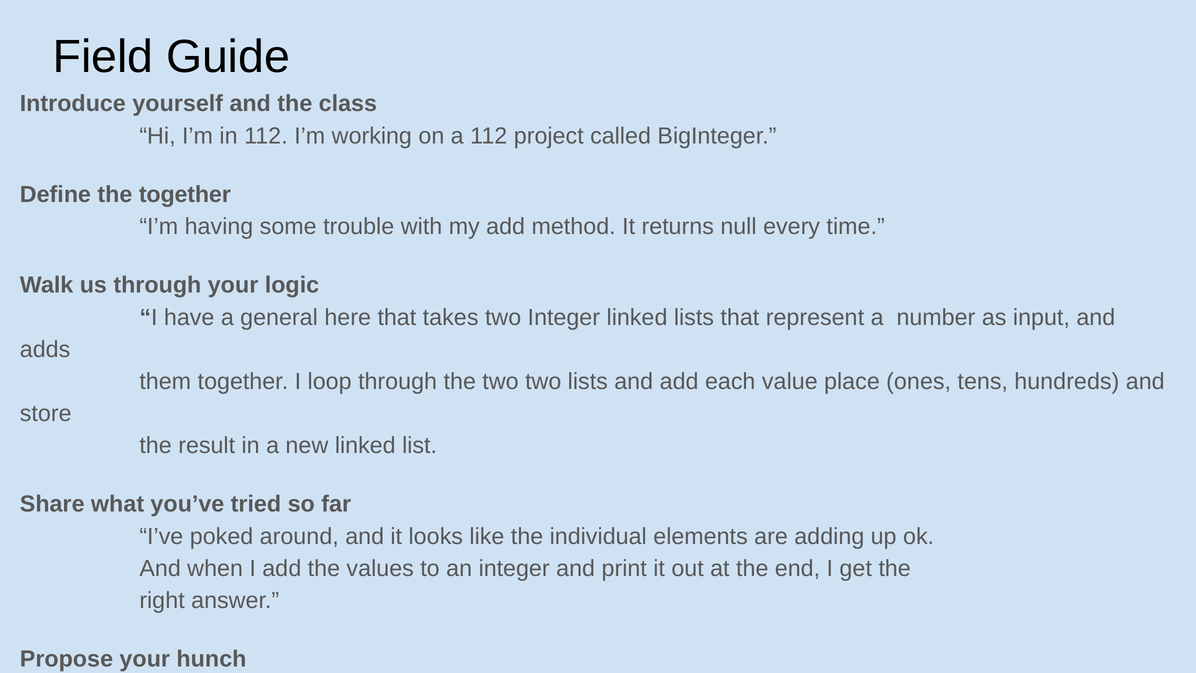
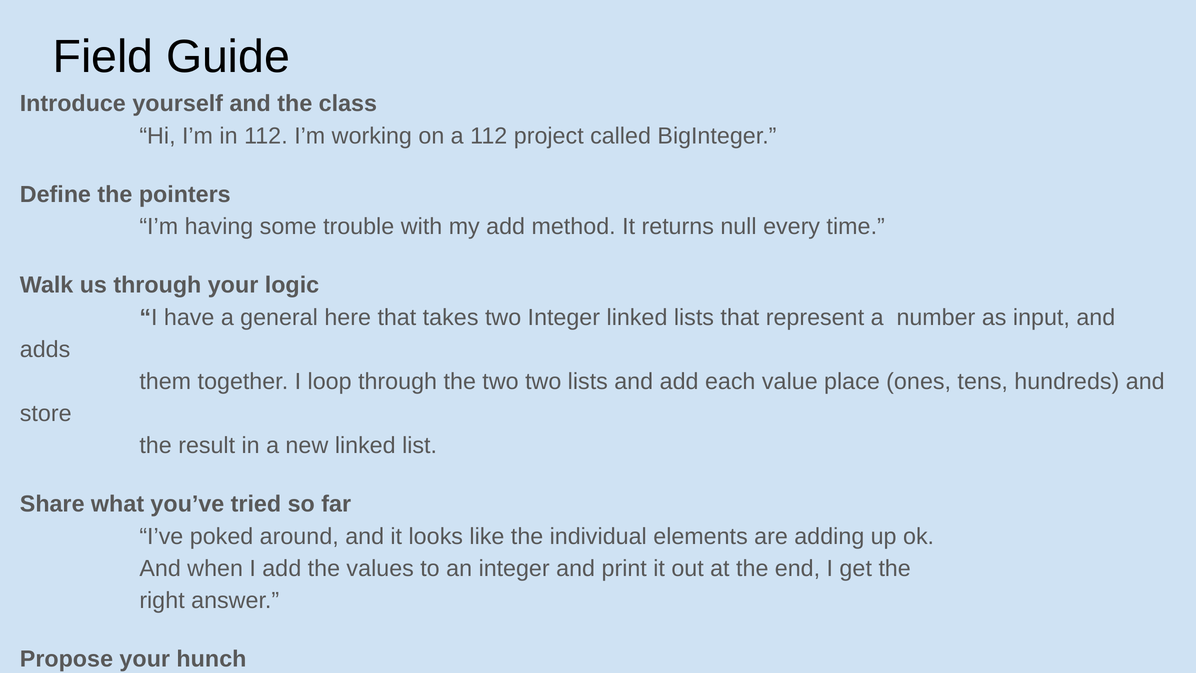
the together: together -> pointers
